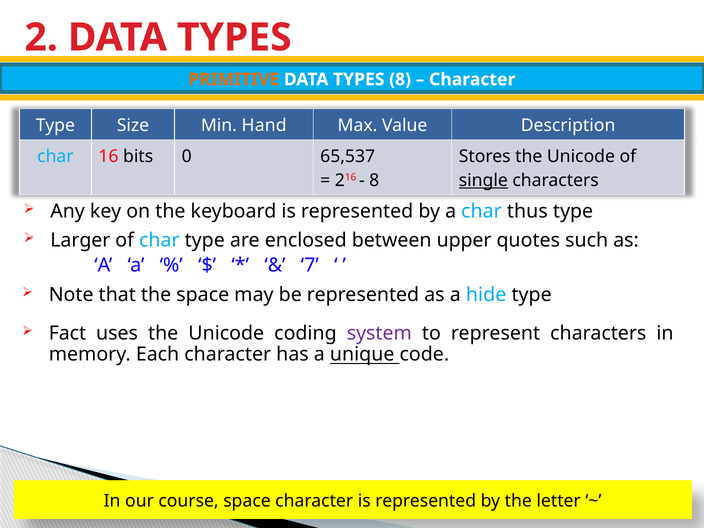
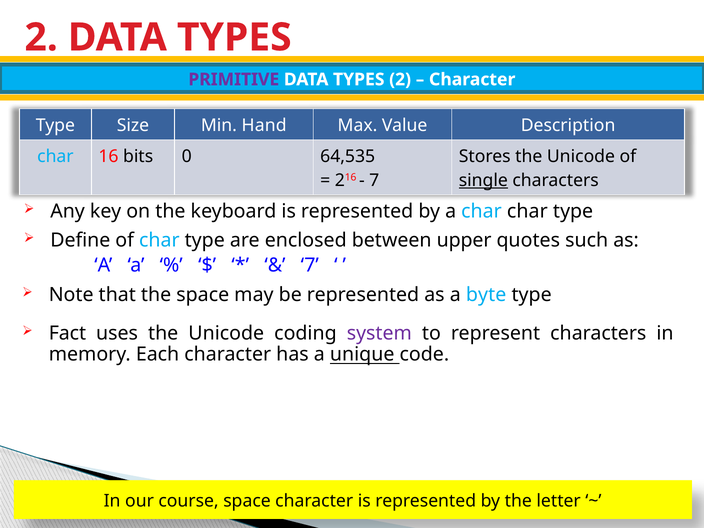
PRIMITIVE colour: orange -> purple
TYPES 8: 8 -> 2
65,537: 65,537 -> 64,535
8 at (374, 180): 8 -> 7
char thus: thus -> char
Larger: Larger -> Define
hide: hide -> byte
